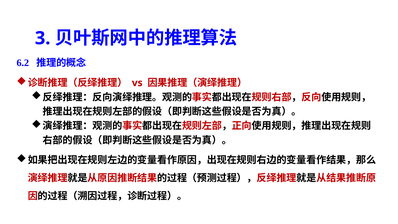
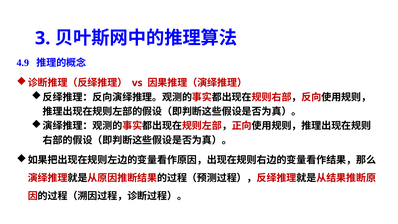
6.2: 6.2 -> 4.9
